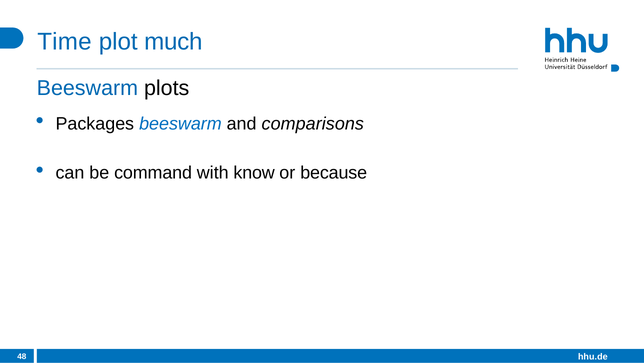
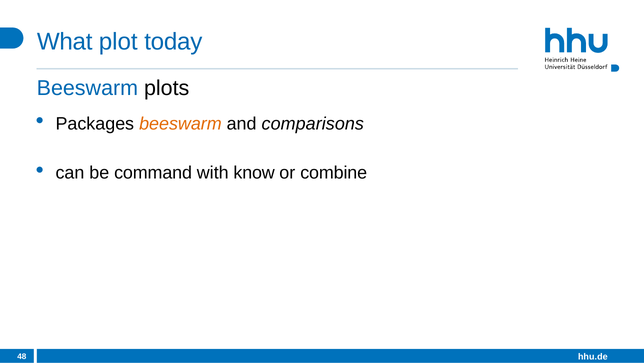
Time: Time -> What
much: much -> today
beeswarm at (180, 124) colour: blue -> orange
because: because -> combine
